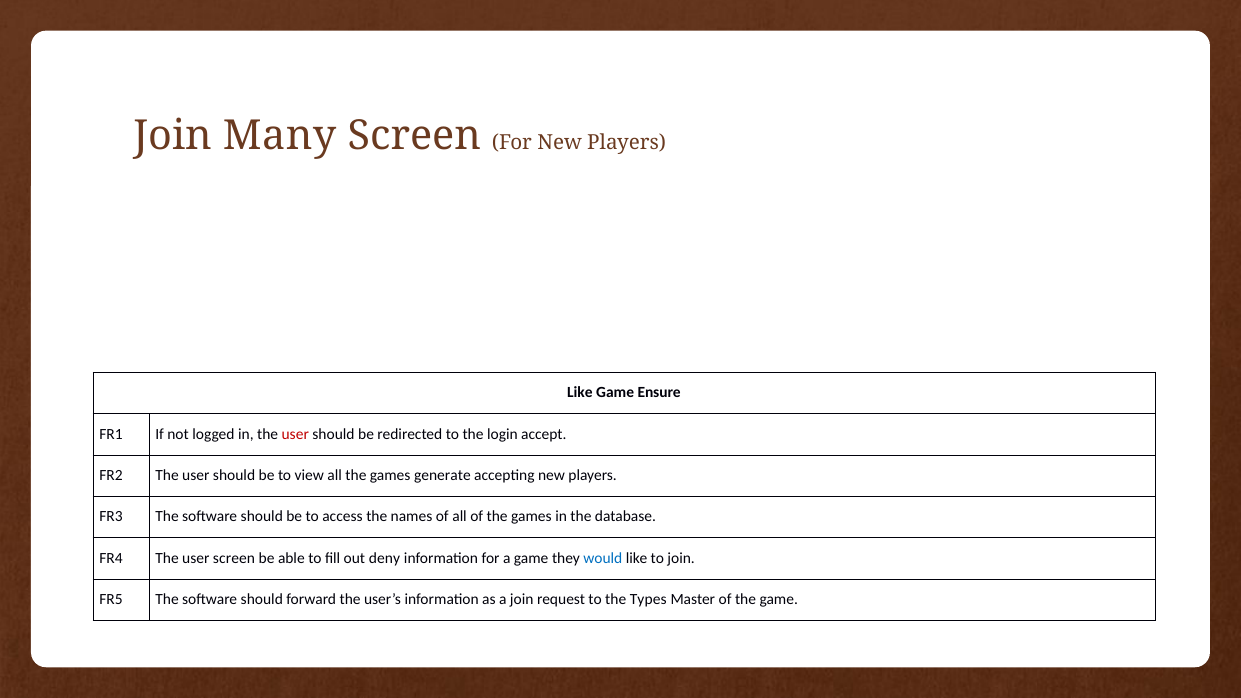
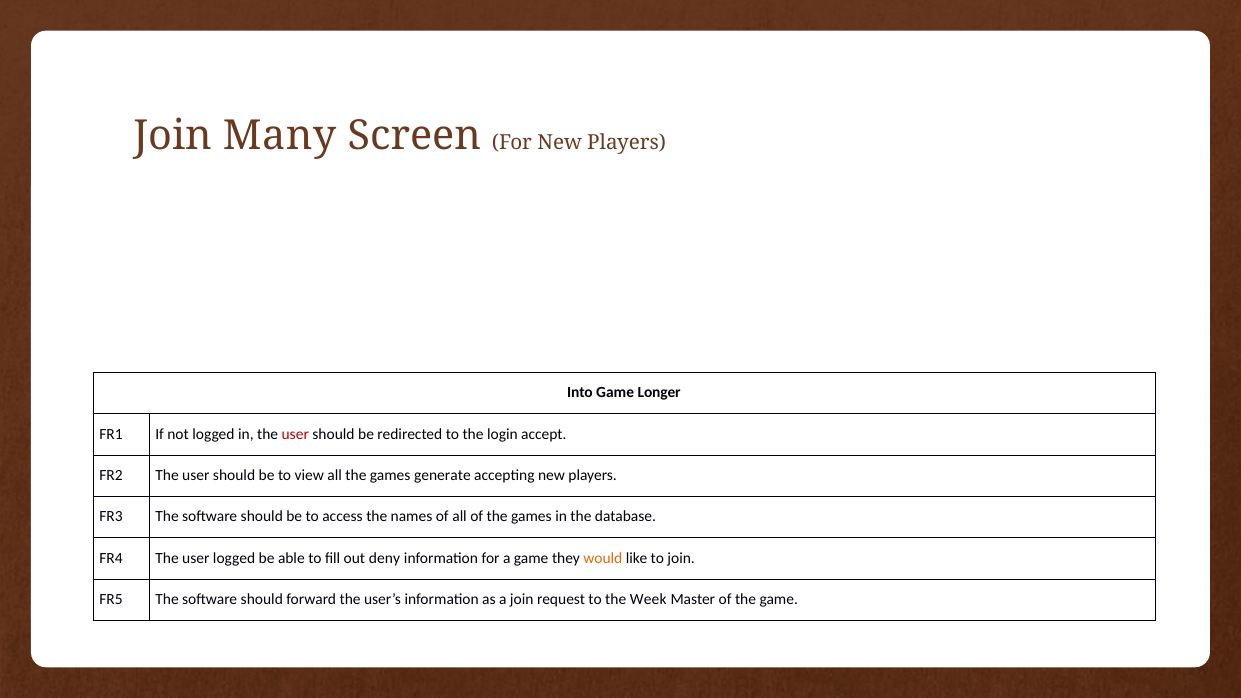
Like at (580, 393): Like -> Into
Ensure: Ensure -> Longer
user screen: screen -> logged
would colour: blue -> orange
Types: Types -> Week
